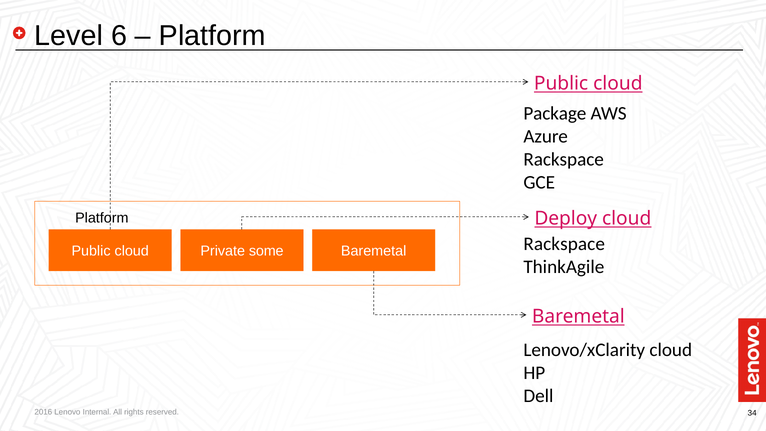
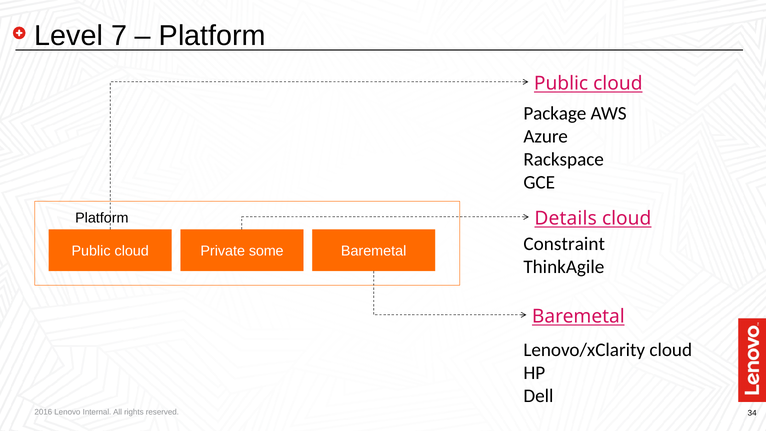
6: 6 -> 7
Deploy: Deploy -> Details
Baremetal Rackspace: Rackspace -> Constraint
